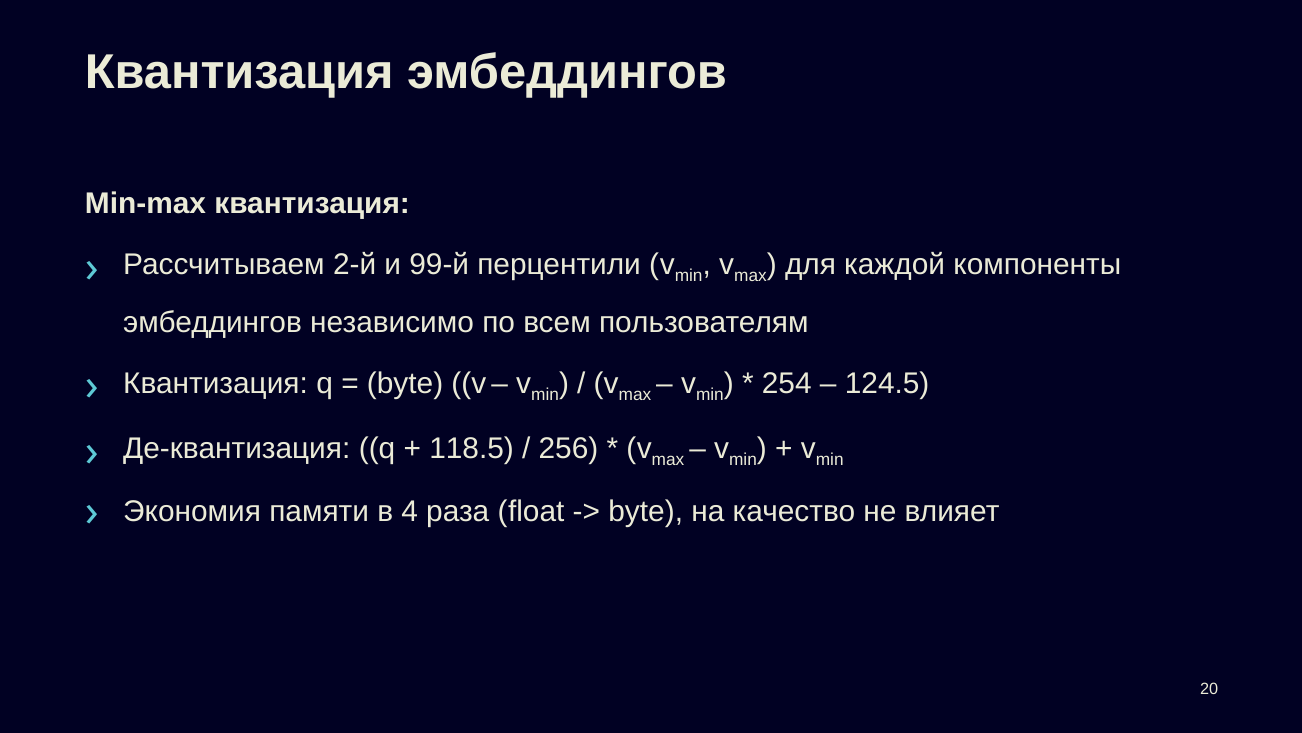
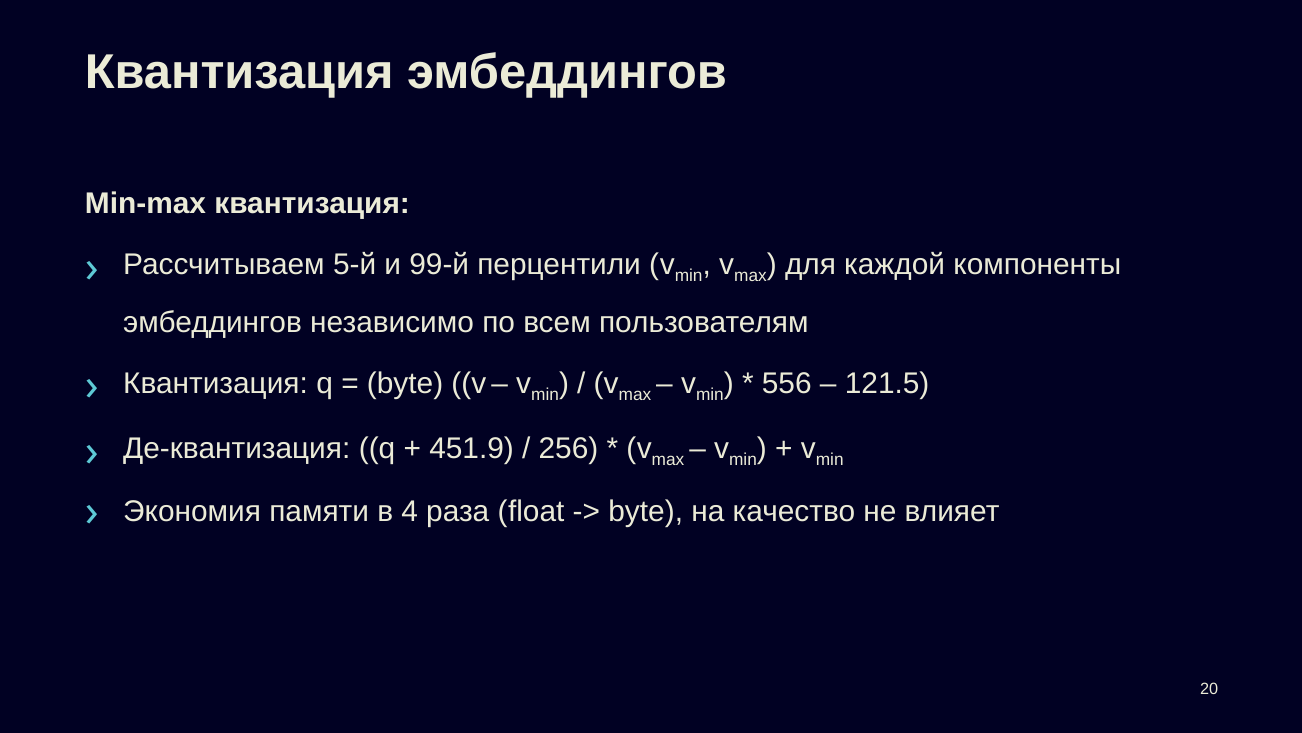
2-й: 2-й -> 5-й
254: 254 -> 556
124.5: 124.5 -> 121.5
118.5: 118.5 -> 451.9
